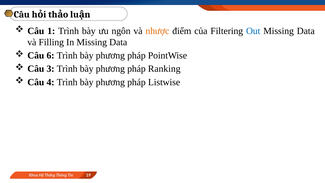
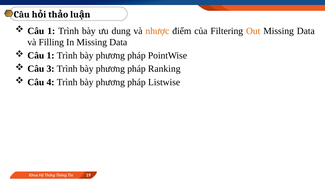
ngôn: ngôn -> dung
Out colour: blue -> orange
6 at (51, 56): 6 -> 1
